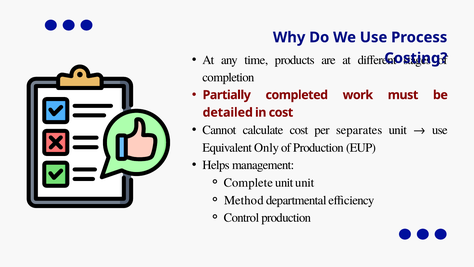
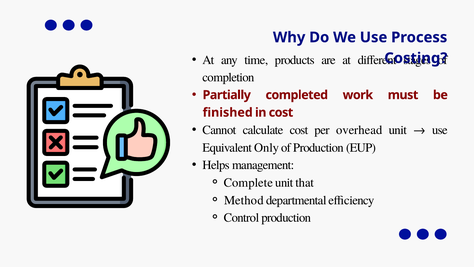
detailed: detailed -> finished
separates: separates -> overhead
unit unit: unit -> that
